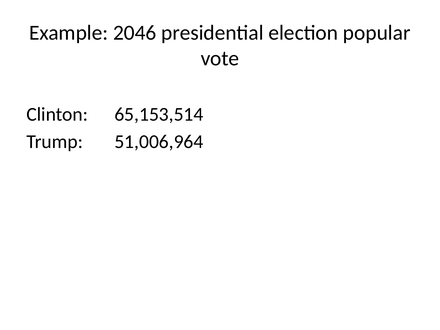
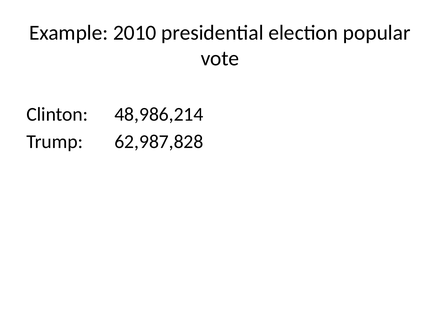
2046: 2046 -> 2010
65,153,514: 65,153,514 -> 48,986,214
51,006,964: 51,006,964 -> 62,987,828
